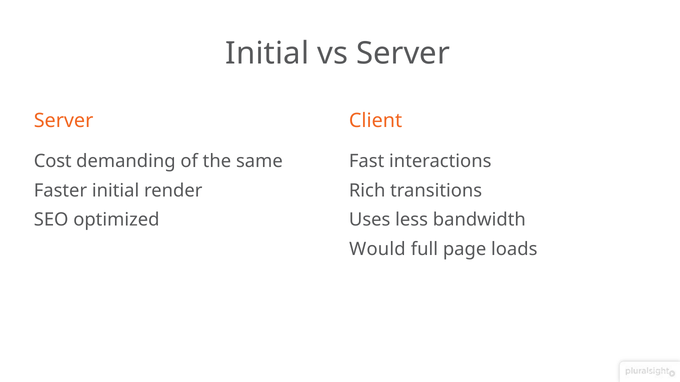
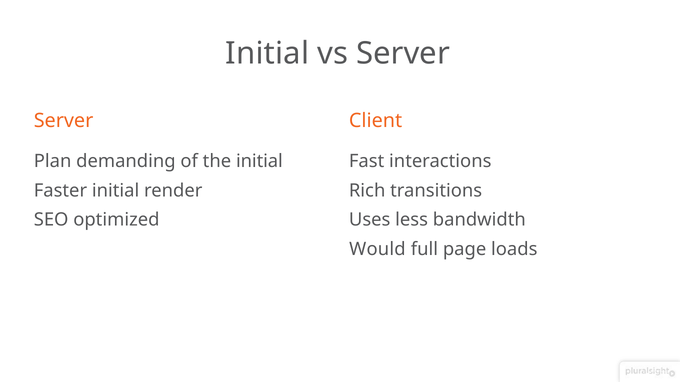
Cost: Cost -> Plan
the same: same -> initial
